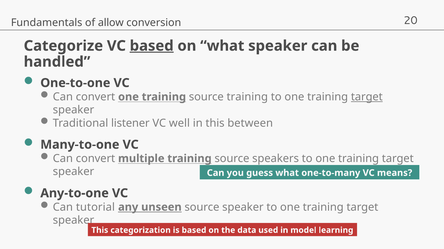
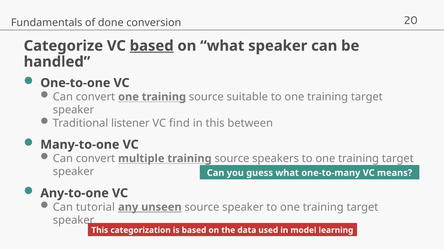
allow: allow -> done
source training: training -> suitable
target at (367, 97) underline: present -> none
well: well -> find
